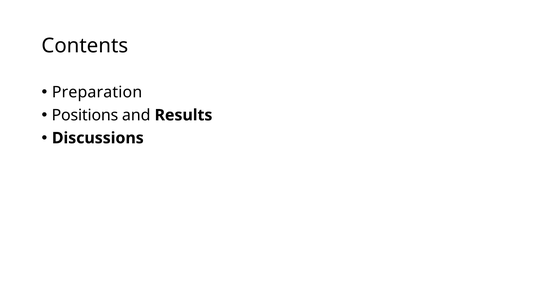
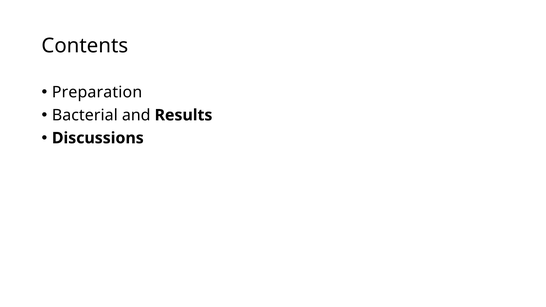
Positions: Positions -> Bacterial
